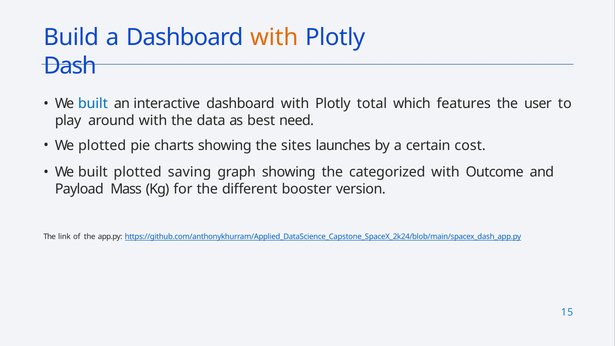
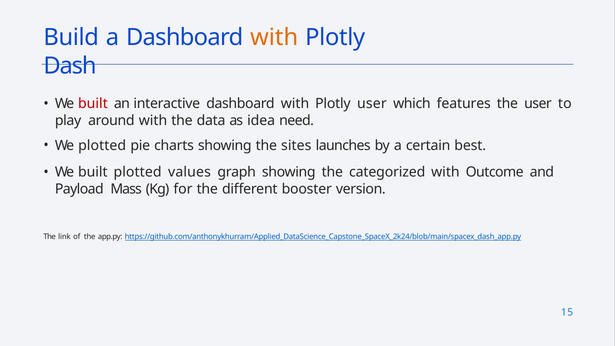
built at (93, 104) colour: blue -> red
Plotly total: total -> user
best: best -> idea
cost: cost -> best
saving: saving -> values
